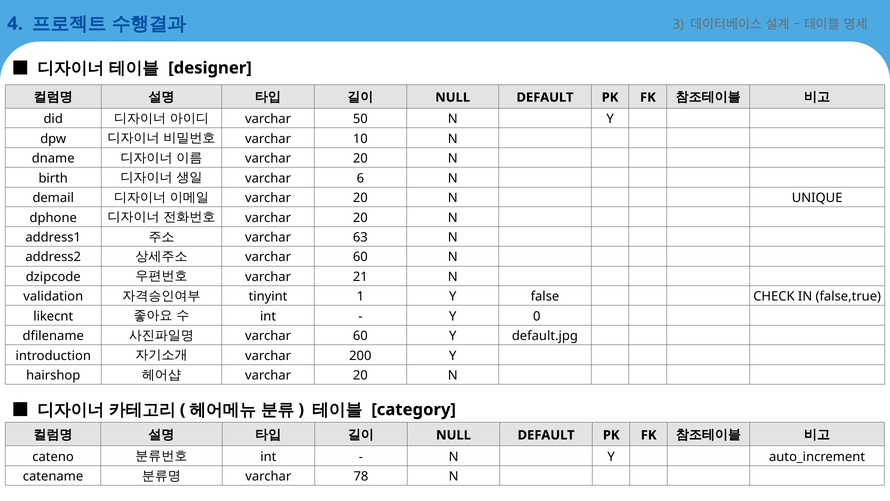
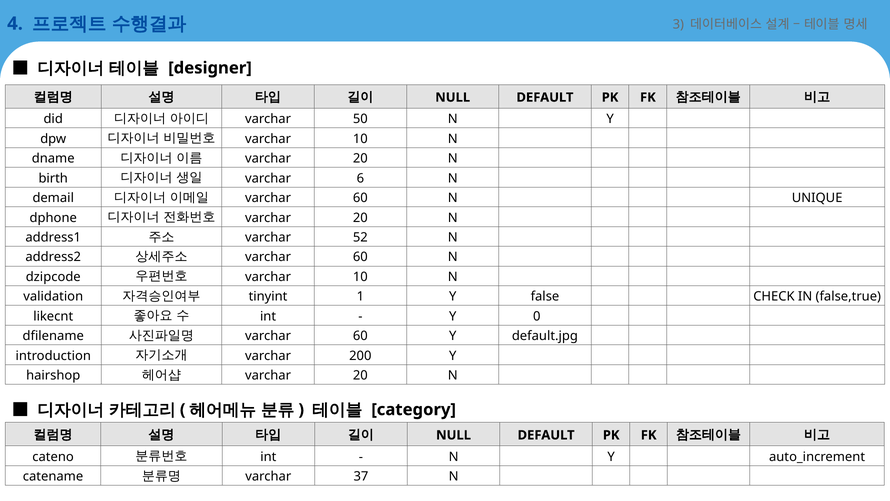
20 at (360, 198): 20 -> 60
63: 63 -> 52
21 at (360, 277): 21 -> 10
78: 78 -> 37
